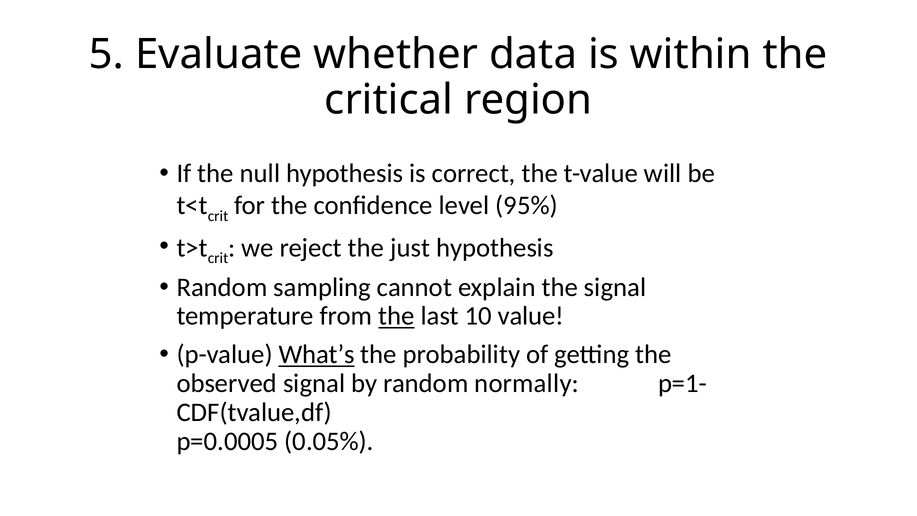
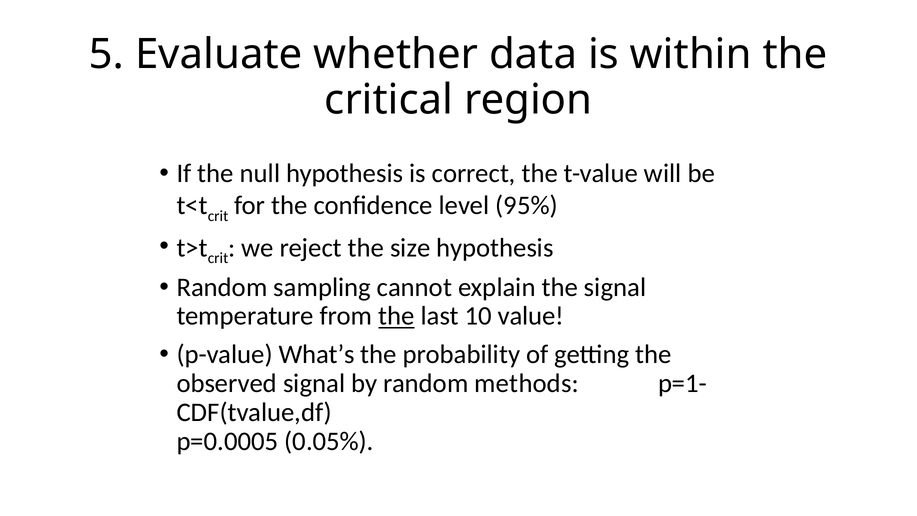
just: just -> size
What’s underline: present -> none
normally: normally -> methods
